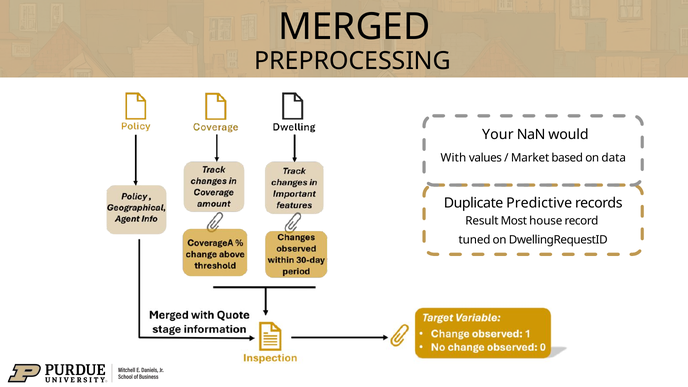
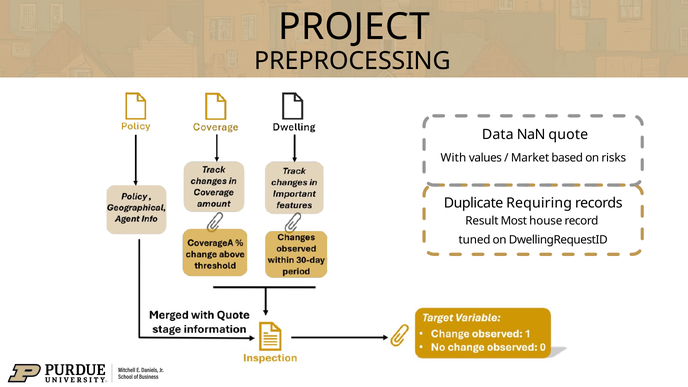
MERGED: MERGED -> PROJECT
Your: Your -> Data
would: would -> quote
data: data -> risks
Predictive: Predictive -> Requiring
